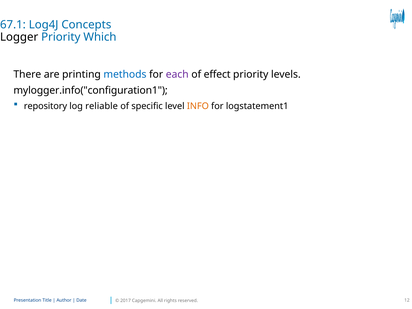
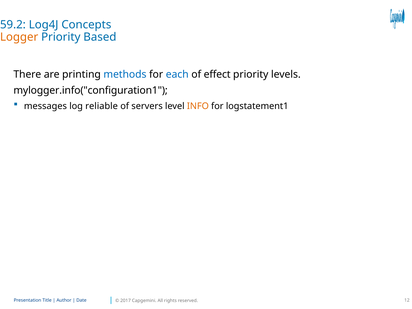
67.1: 67.1 -> 59.2
Logger colour: black -> orange
Which: Which -> Based
each colour: purple -> blue
repository: repository -> messages
specific: specific -> servers
